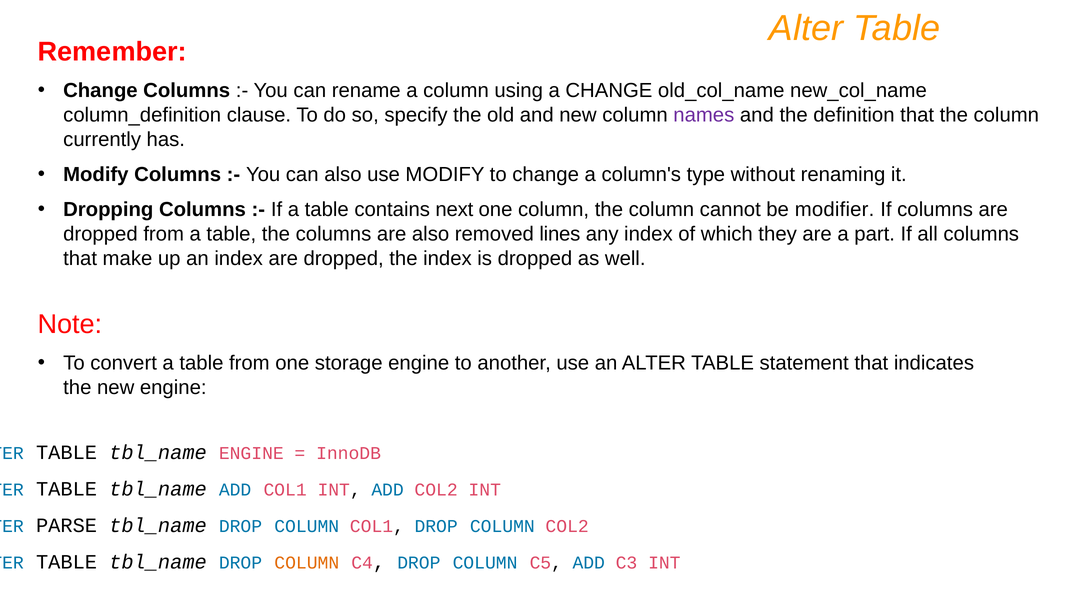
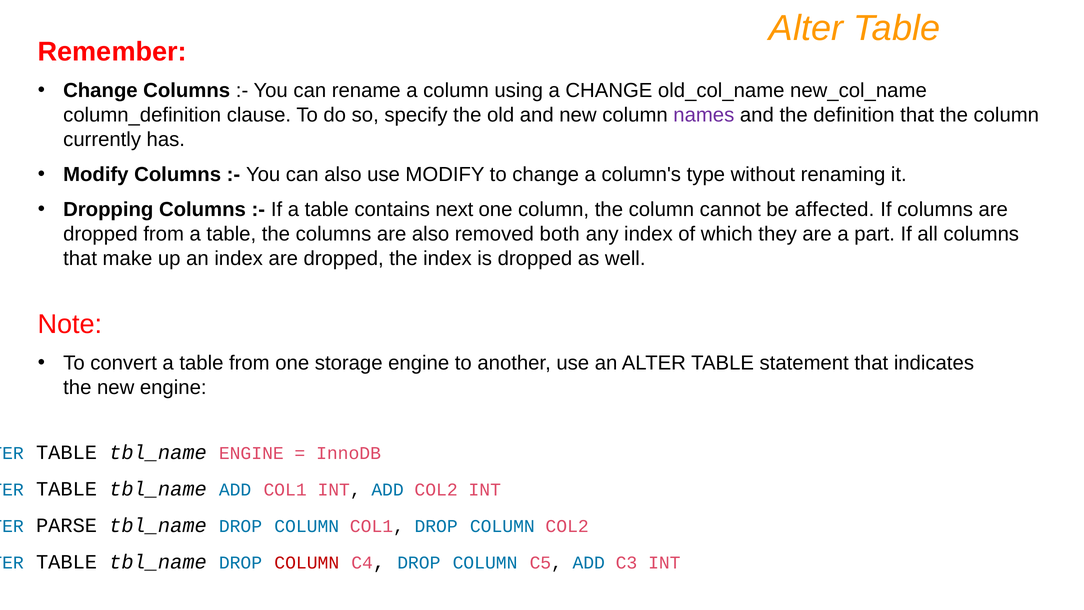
modifier: modifier -> affected
lines: lines -> both
COLUMN at (307, 563) colour: orange -> red
